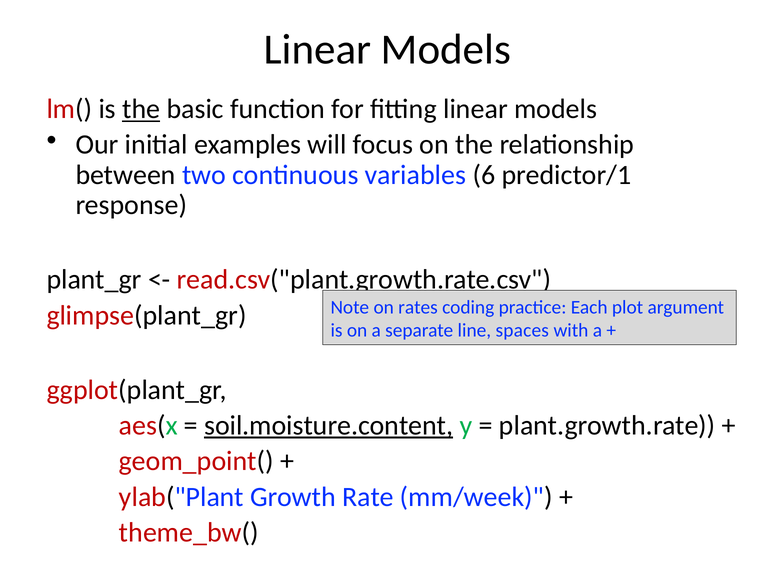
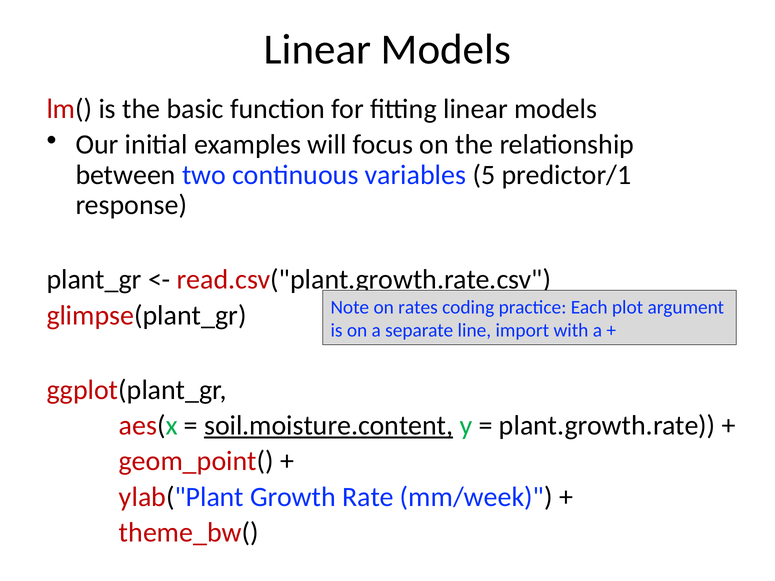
the at (141, 109) underline: present -> none
6: 6 -> 5
spaces: spaces -> import
